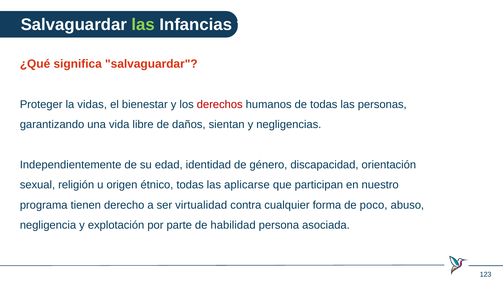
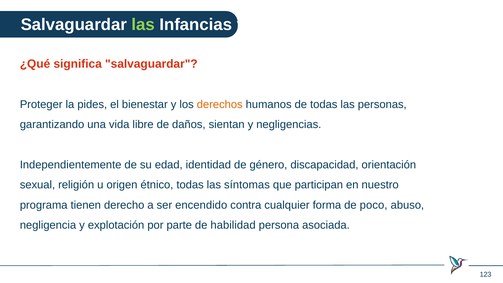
vidas: vidas -> pides
derechos colour: red -> orange
aplicarse: aplicarse -> síntomas
virtualidad: virtualidad -> encendido
